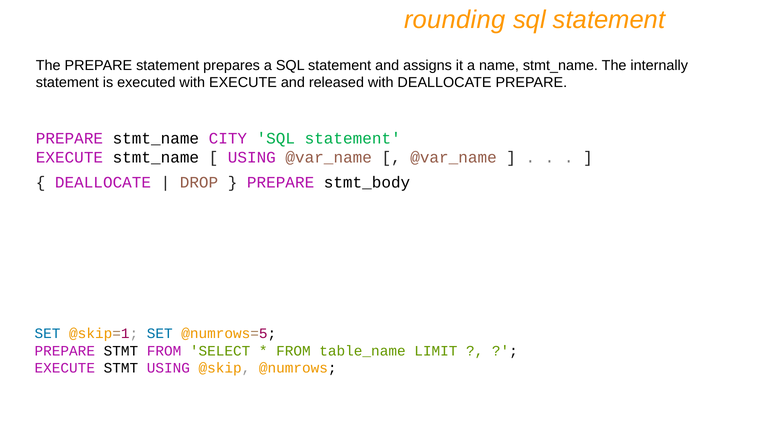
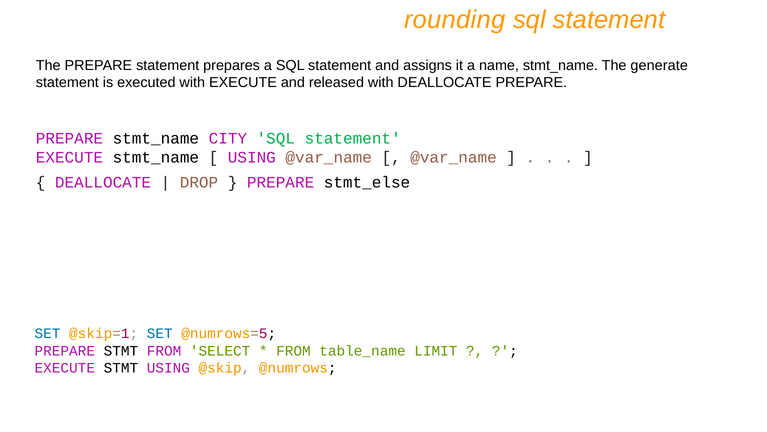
internally: internally -> generate
stmt_body: stmt_body -> stmt_else
